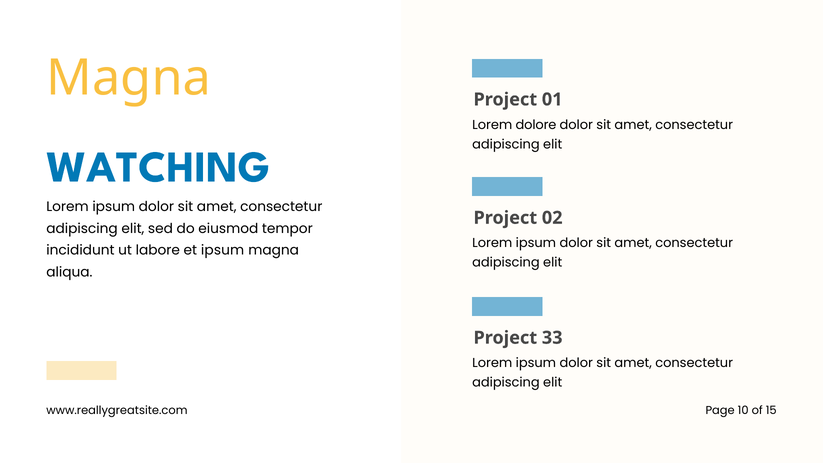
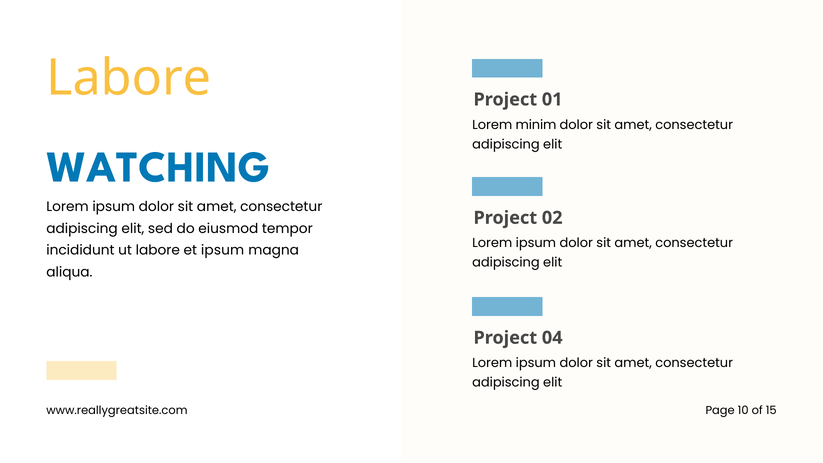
Magna at (129, 78): Magna -> Labore
dolore: dolore -> minim
33: 33 -> 04
